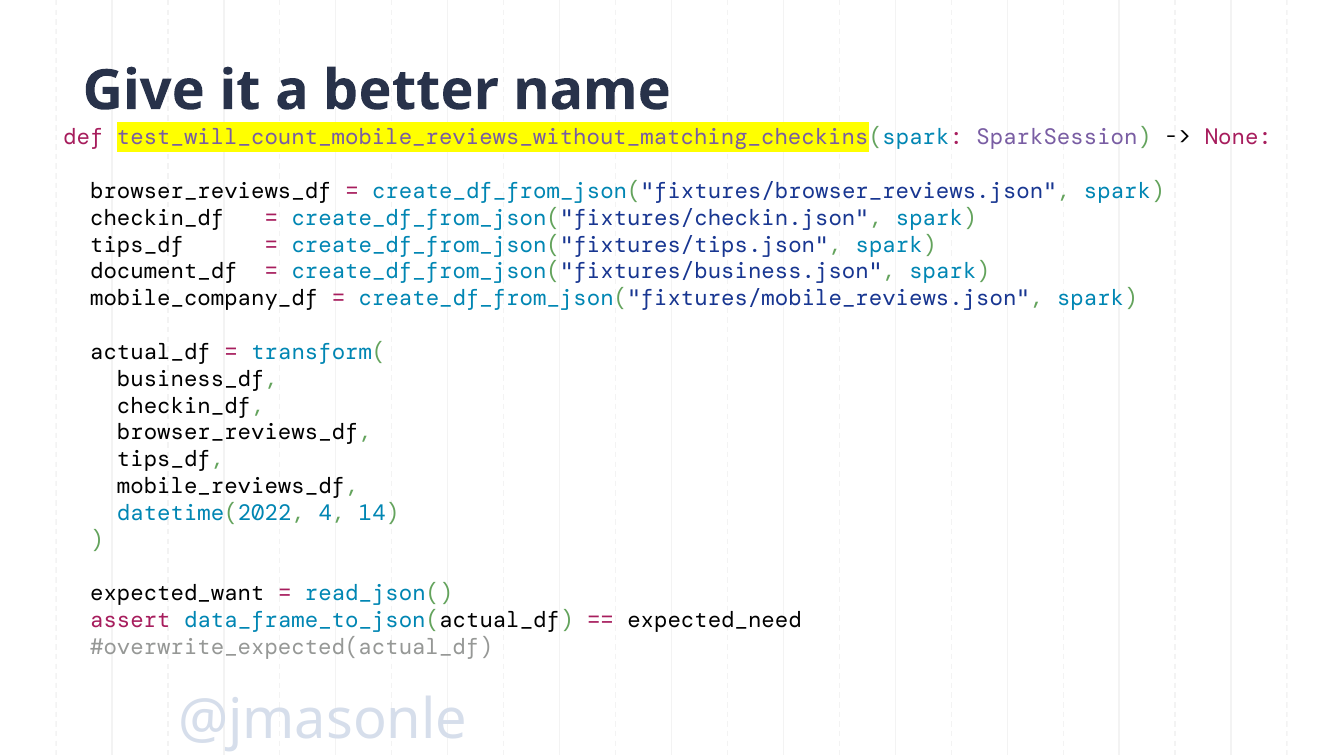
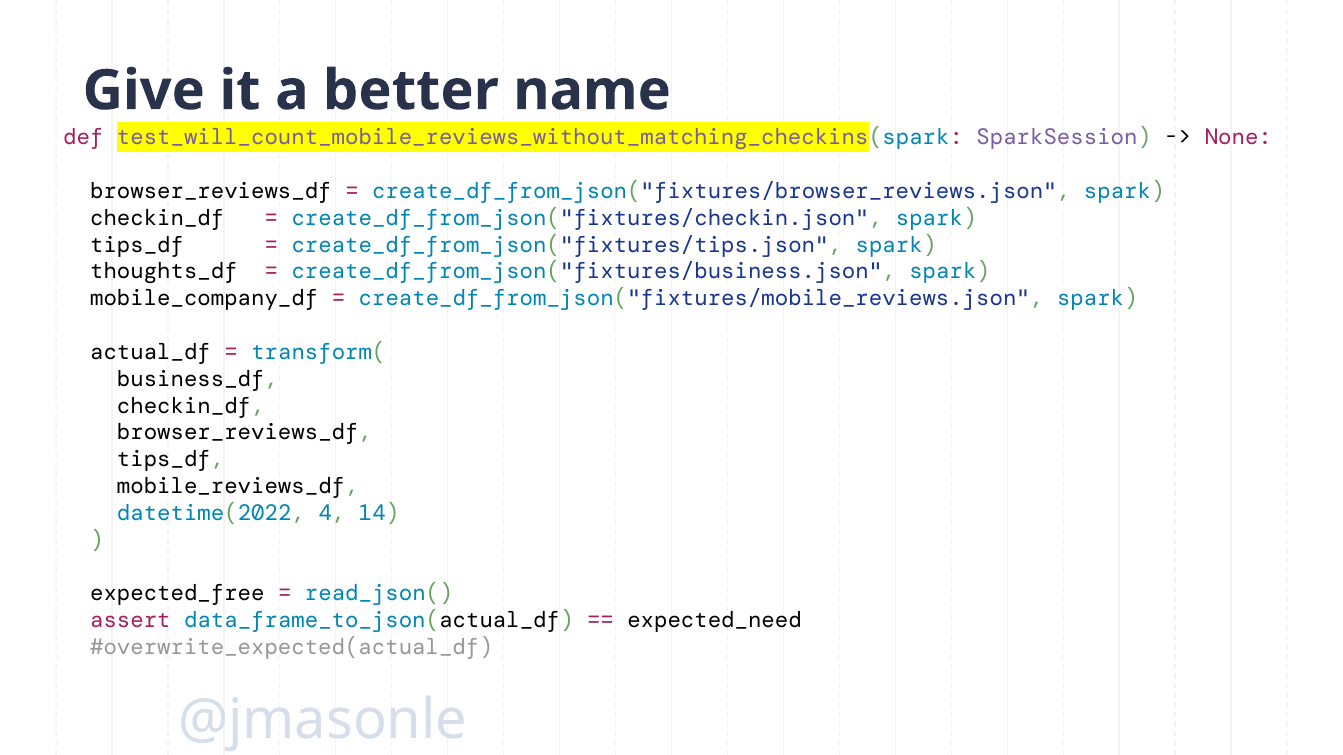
document_df: document_df -> thoughts_df
expected_want: expected_want -> expected_free
